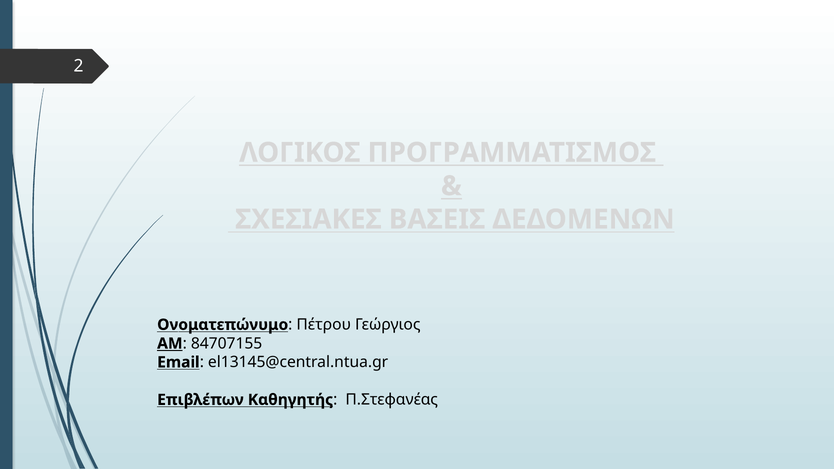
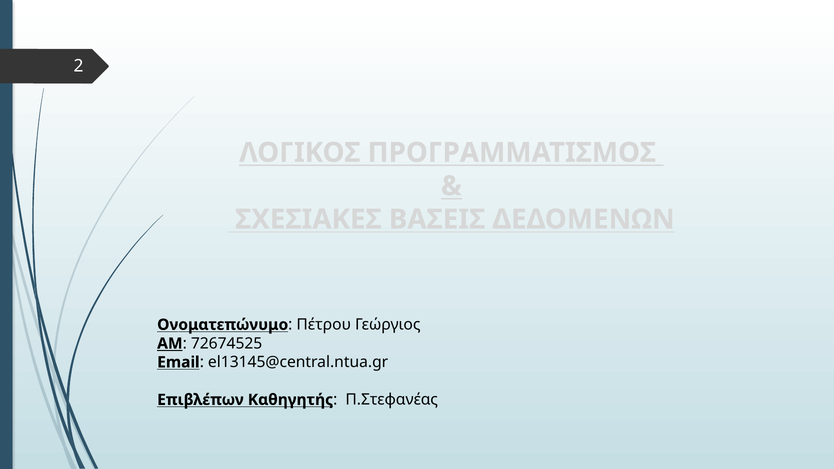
84707155: 84707155 -> 72674525
